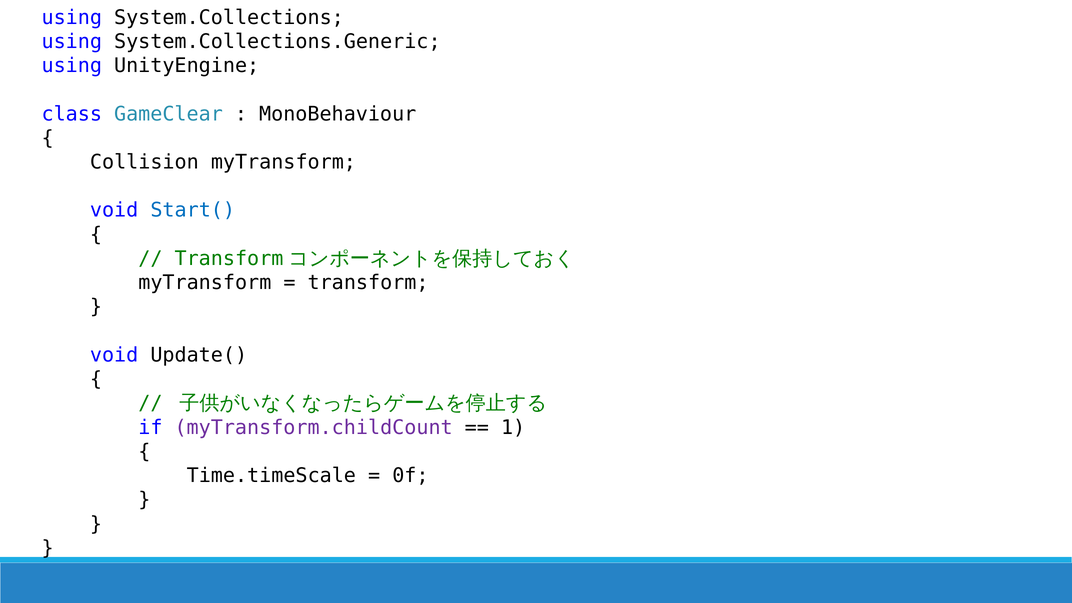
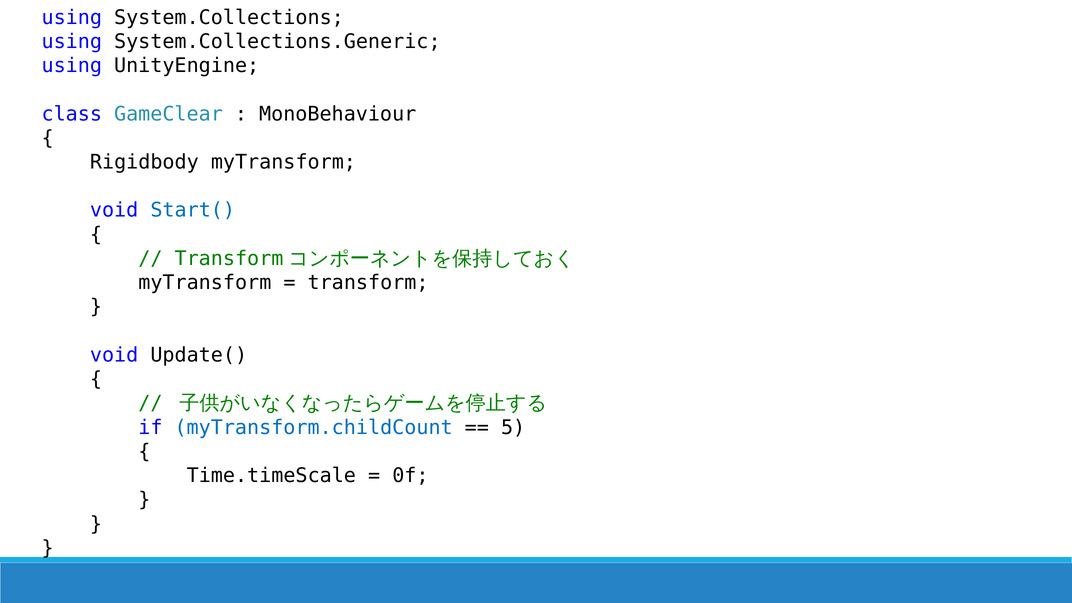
Collision: Collision -> Rigidbody
myTransform.childCount colour: purple -> blue
1: 1 -> 5
